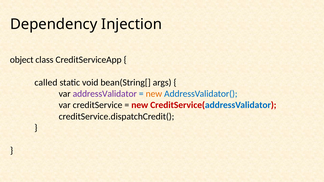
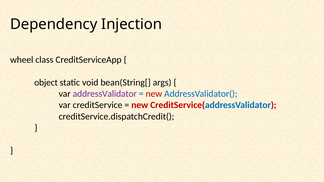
object: object -> wheel
called: called -> object
new at (154, 94) colour: orange -> red
